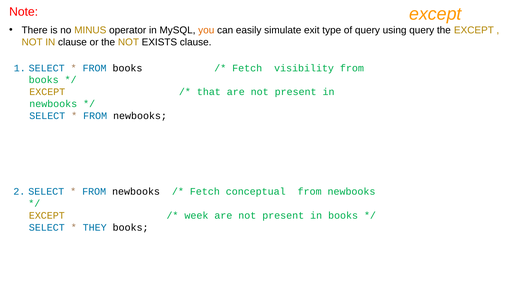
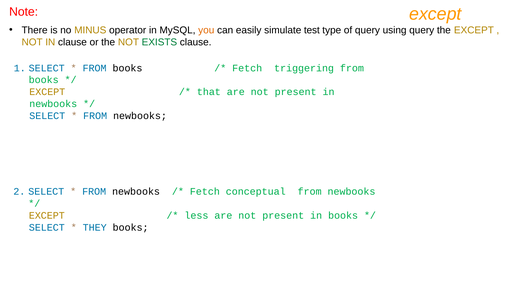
exit: exit -> test
EXISTS colour: black -> green
visibility: visibility -> triggering
week: week -> less
